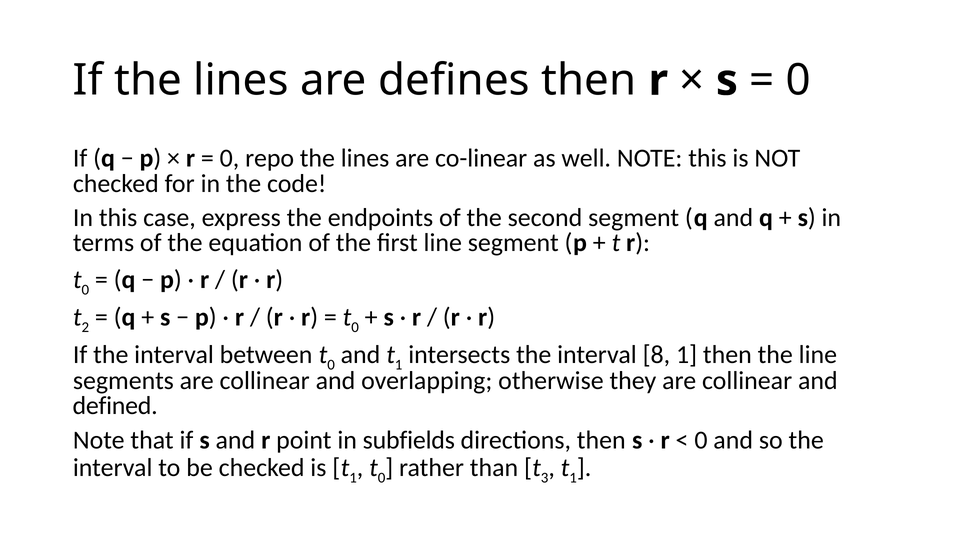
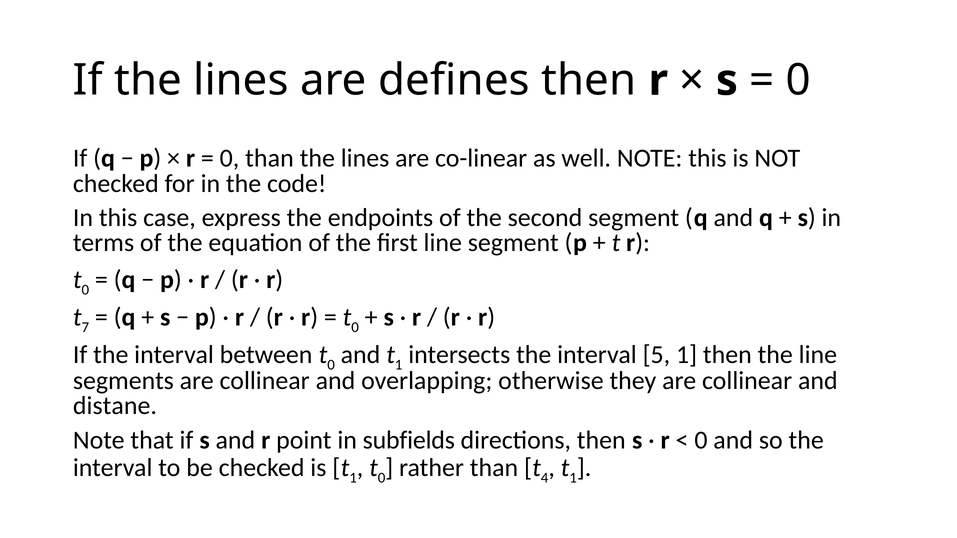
0 repo: repo -> than
2: 2 -> 7
8: 8 -> 5
defined: defined -> distane
3: 3 -> 4
